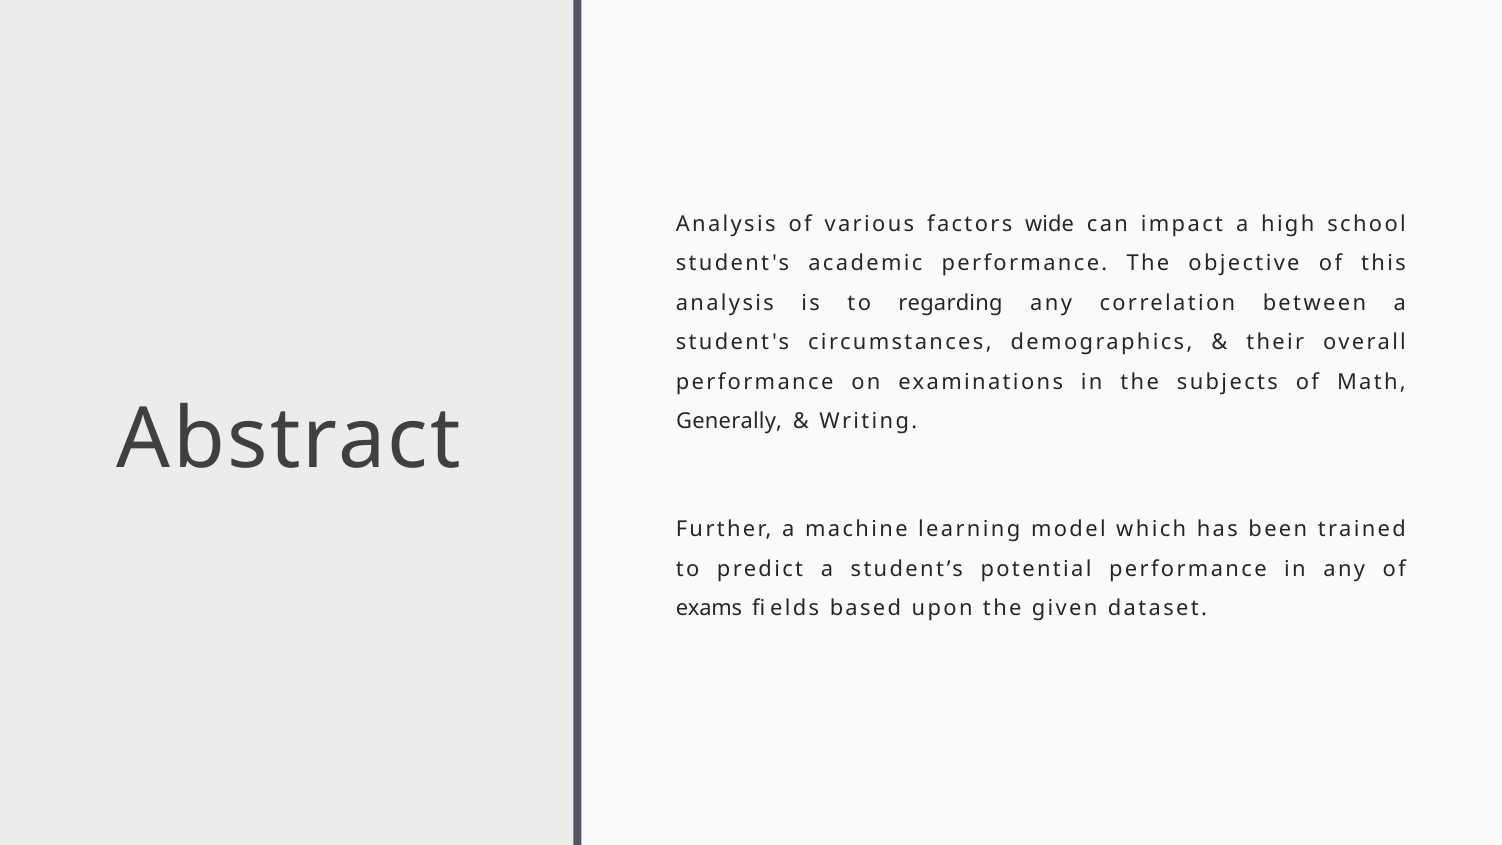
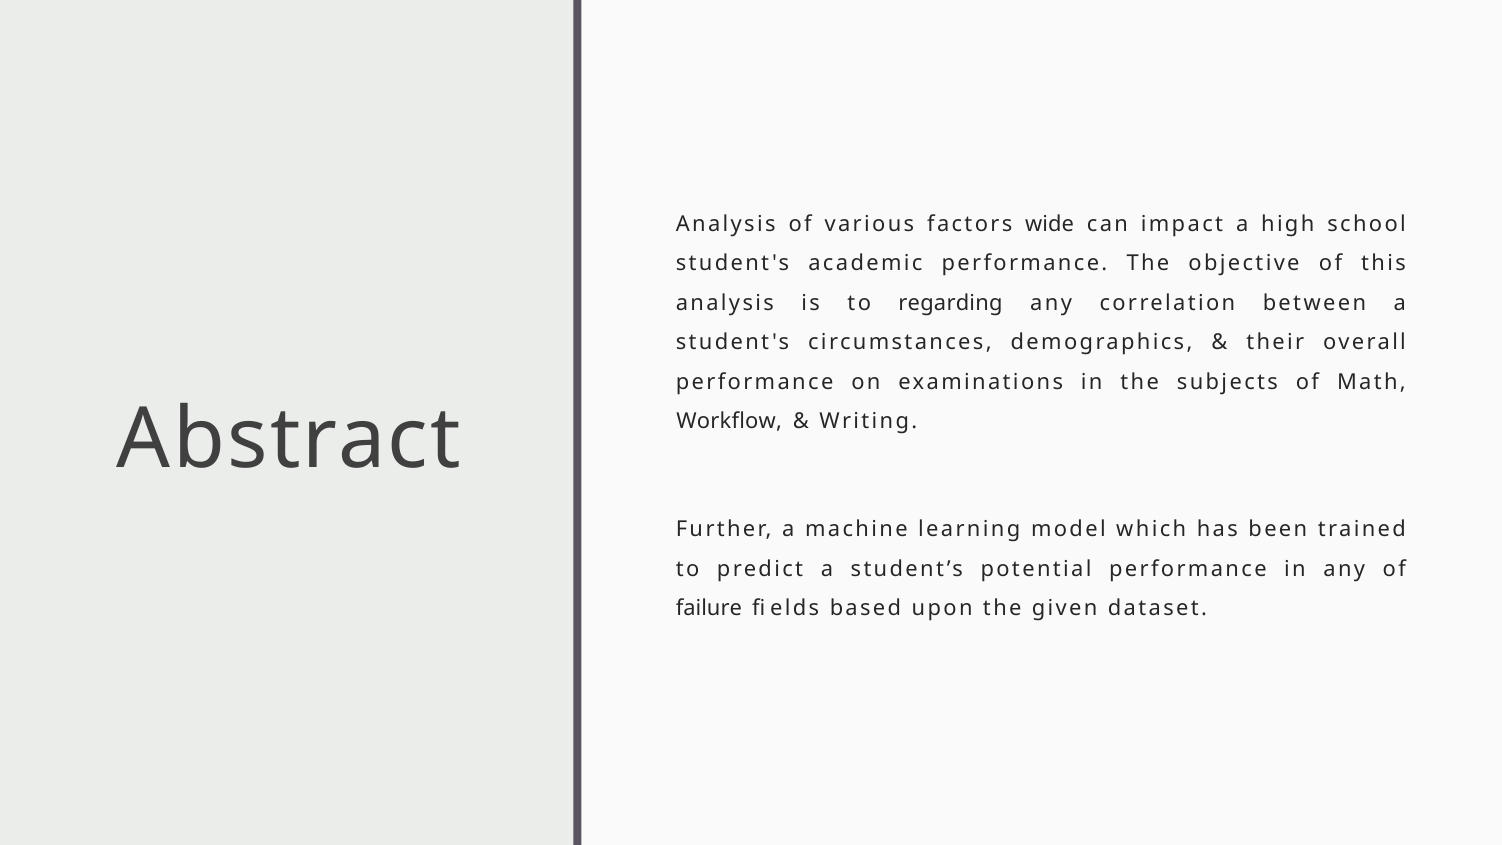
Generally: Generally -> Workflow
exams: exams -> failure
